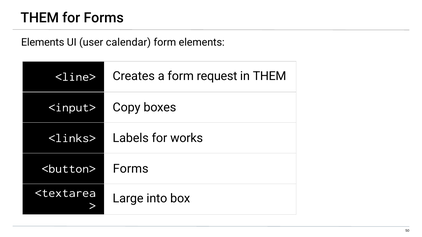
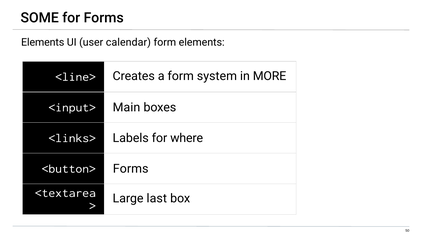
THEM at (40, 18): THEM -> SOME
request: request -> system
in THEM: THEM -> MORE
Copy: Copy -> Main
works: works -> where
into: into -> last
